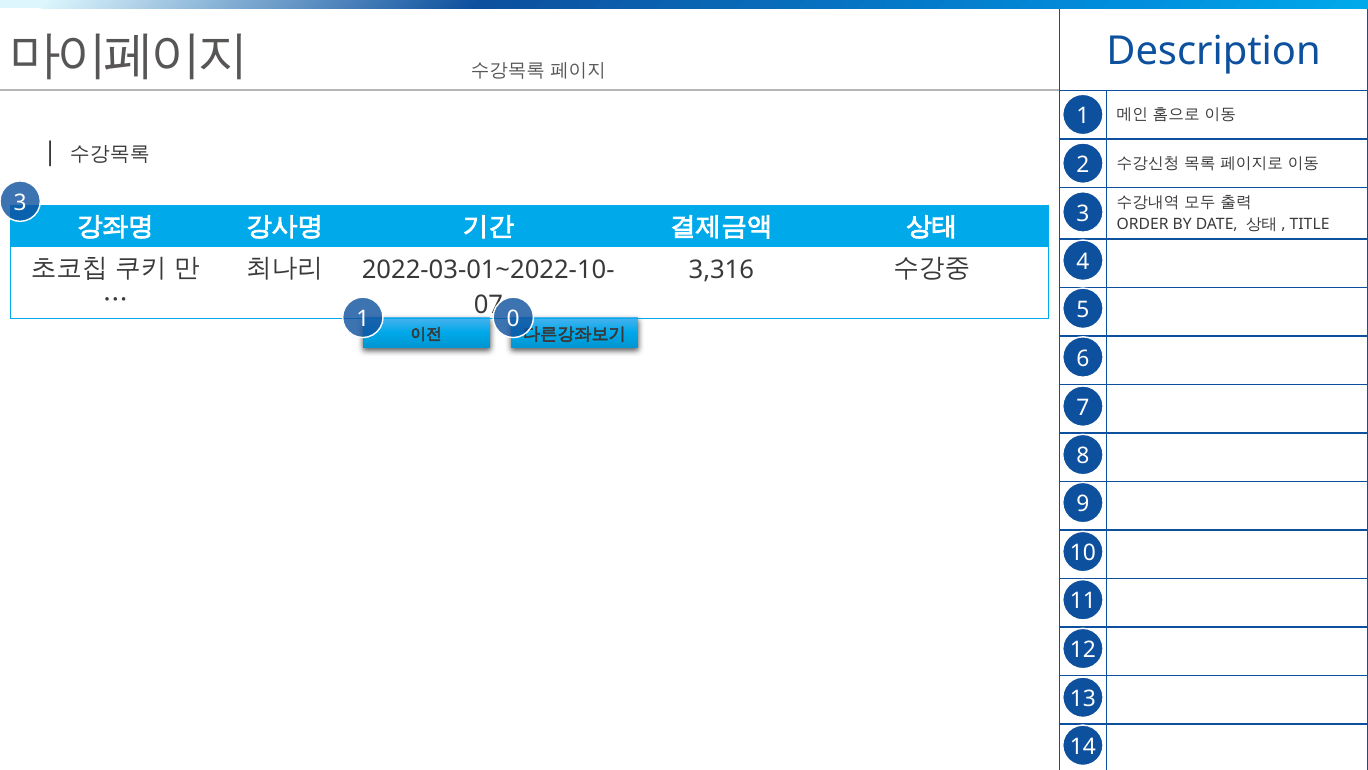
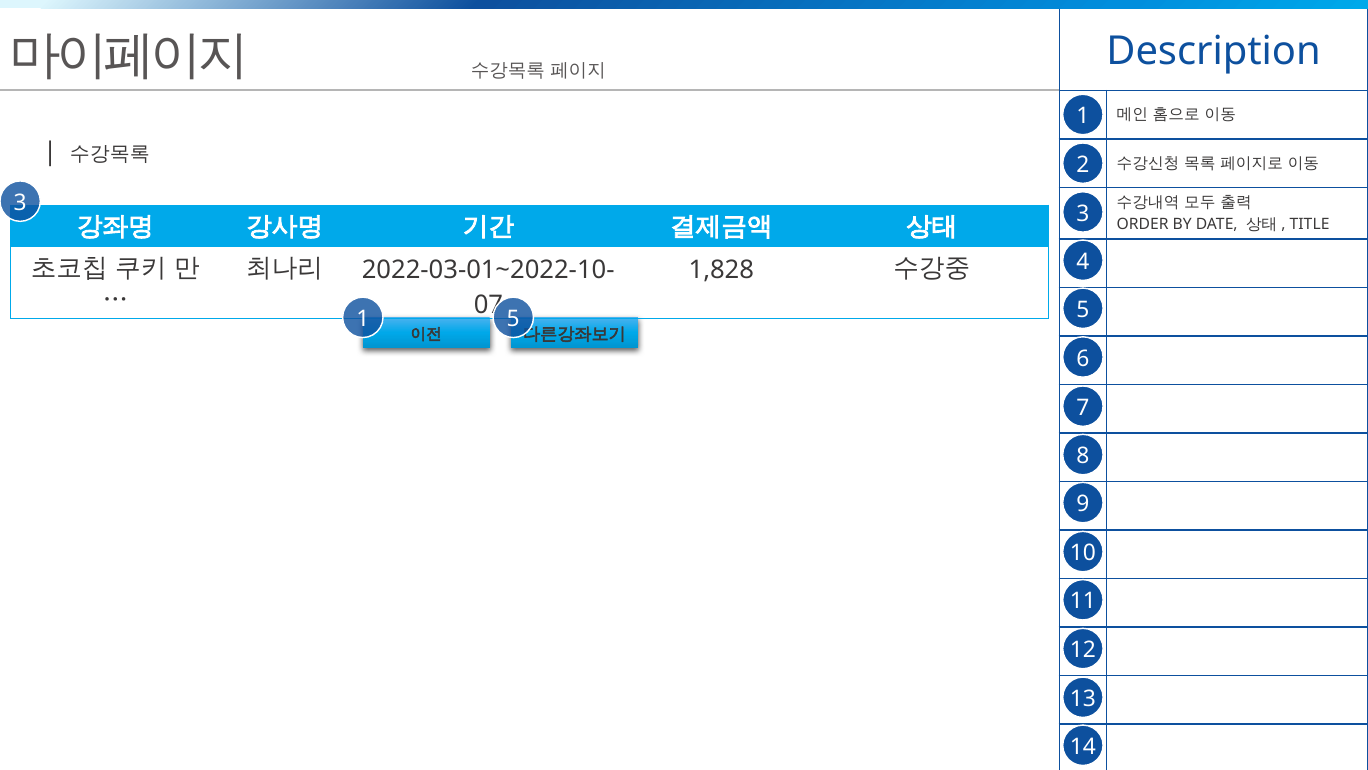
3,316: 3,316 -> 1,828
1 0: 0 -> 5
